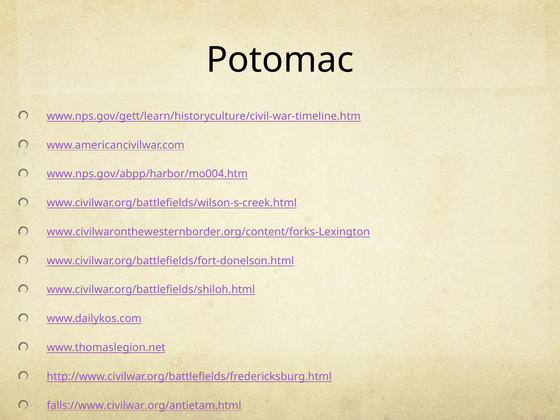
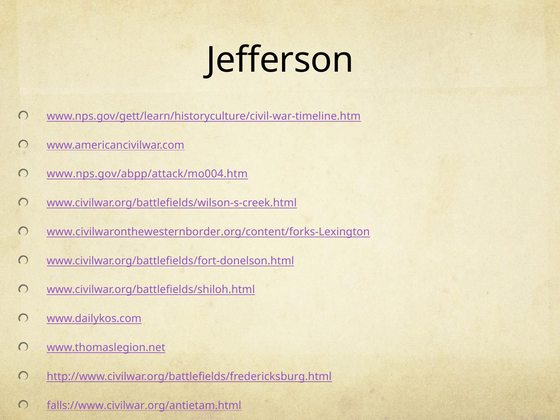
Potomac: Potomac -> Jefferson
www.nps.gov/abpp/harbor/mo004.htm: www.nps.gov/abpp/harbor/mo004.htm -> www.nps.gov/abpp/attack/mo004.htm
